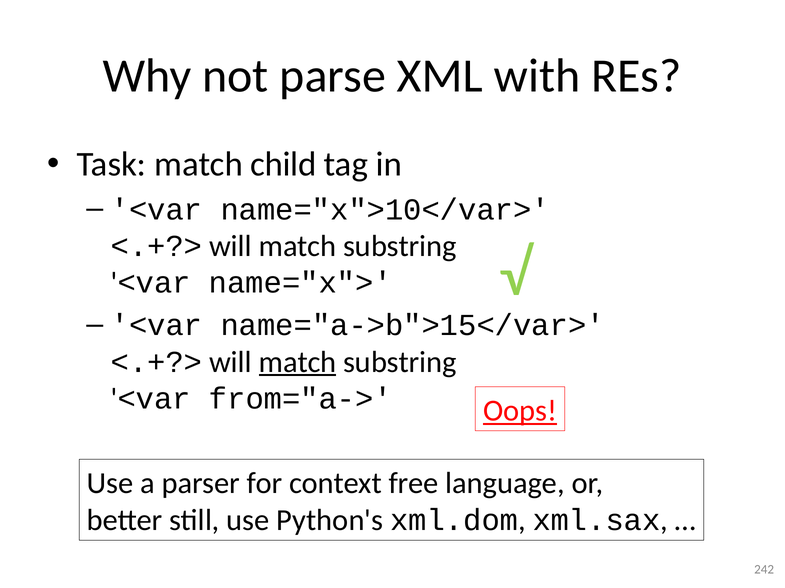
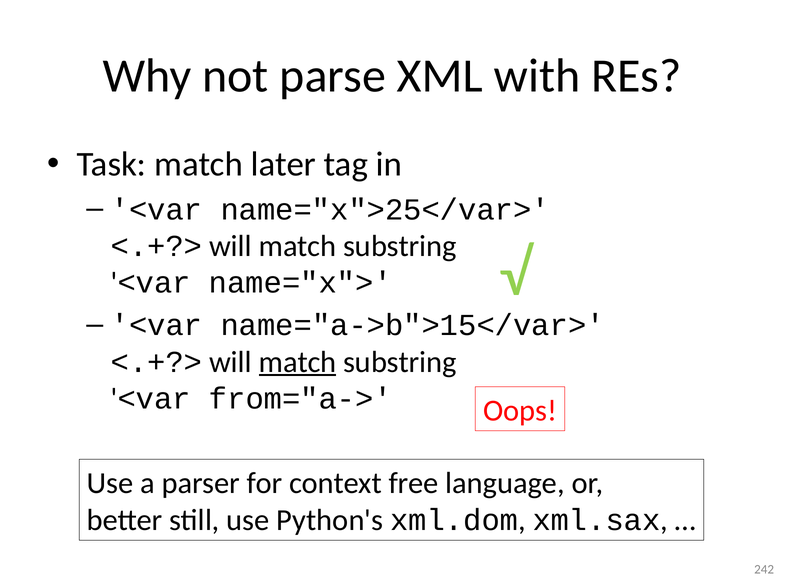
child: child -> later
name="x">10</var>: name="x">10</var> -> name="x">25</var>
Oops underline: present -> none
